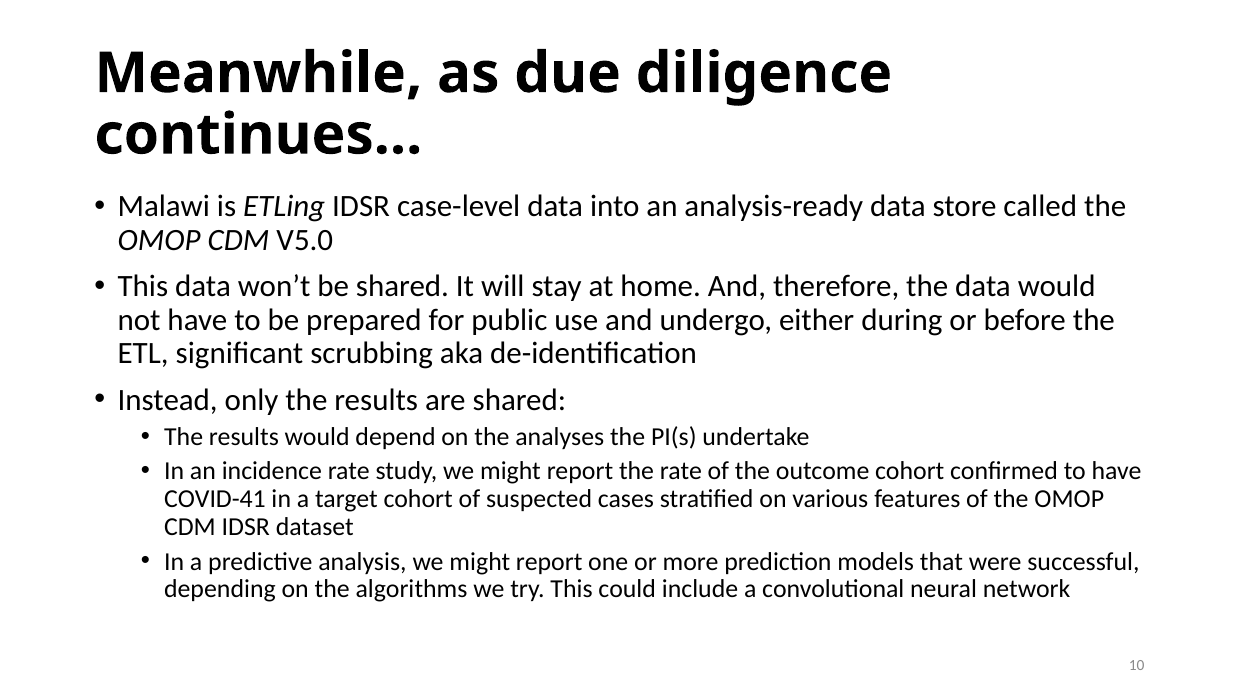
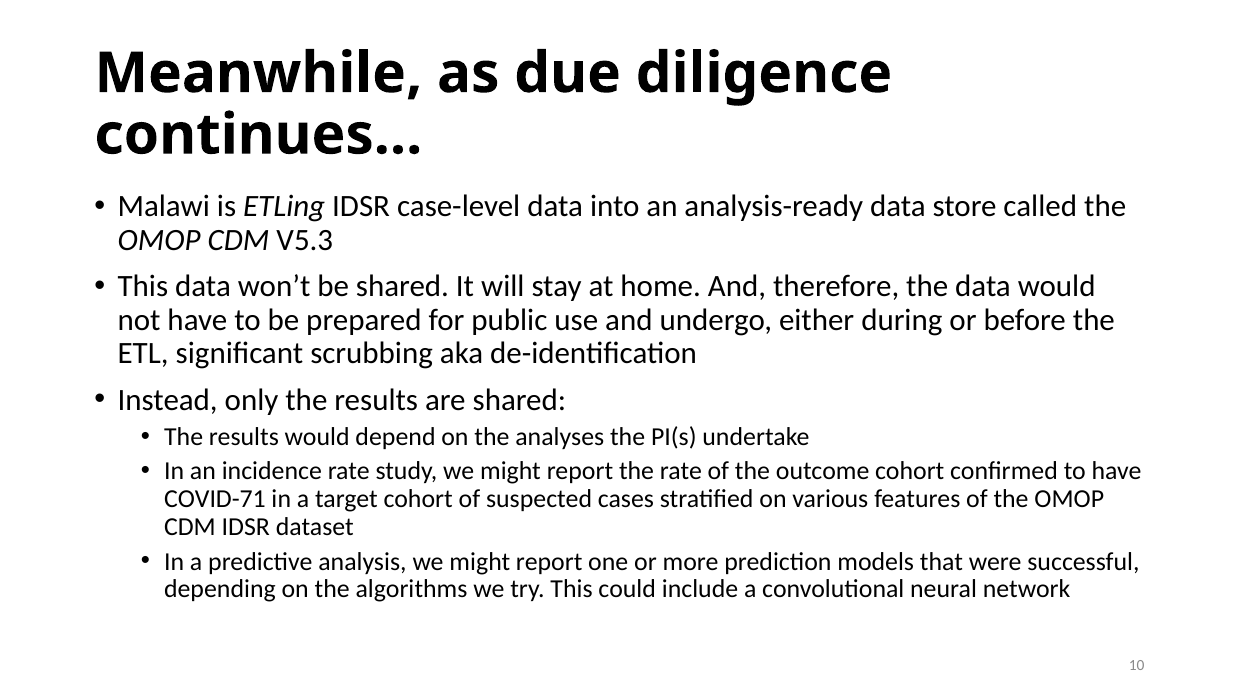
V5.0: V5.0 -> V5.3
COVID-41: COVID-41 -> COVID-71
